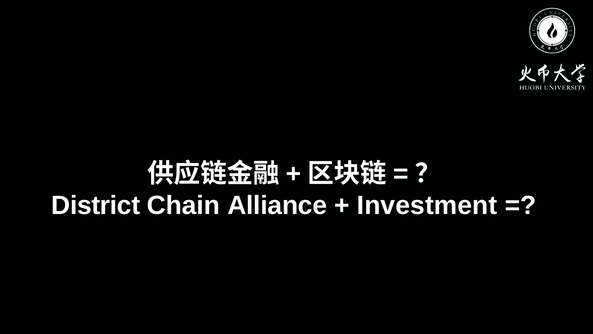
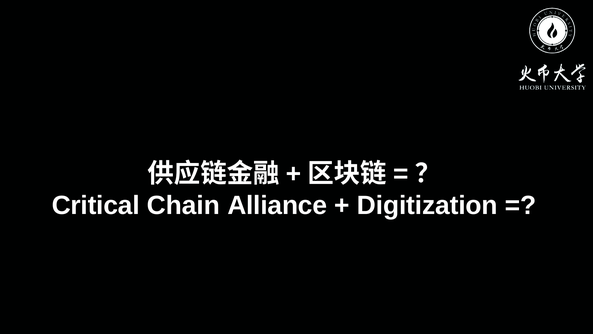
District: District -> Critical
Investment: Investment -> Digitization
